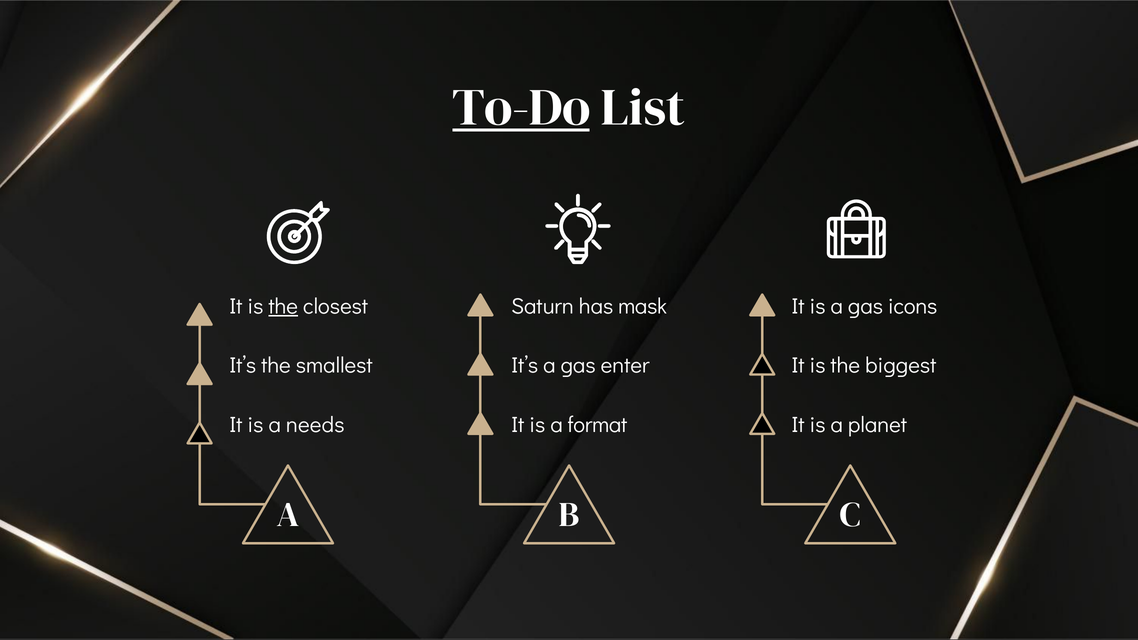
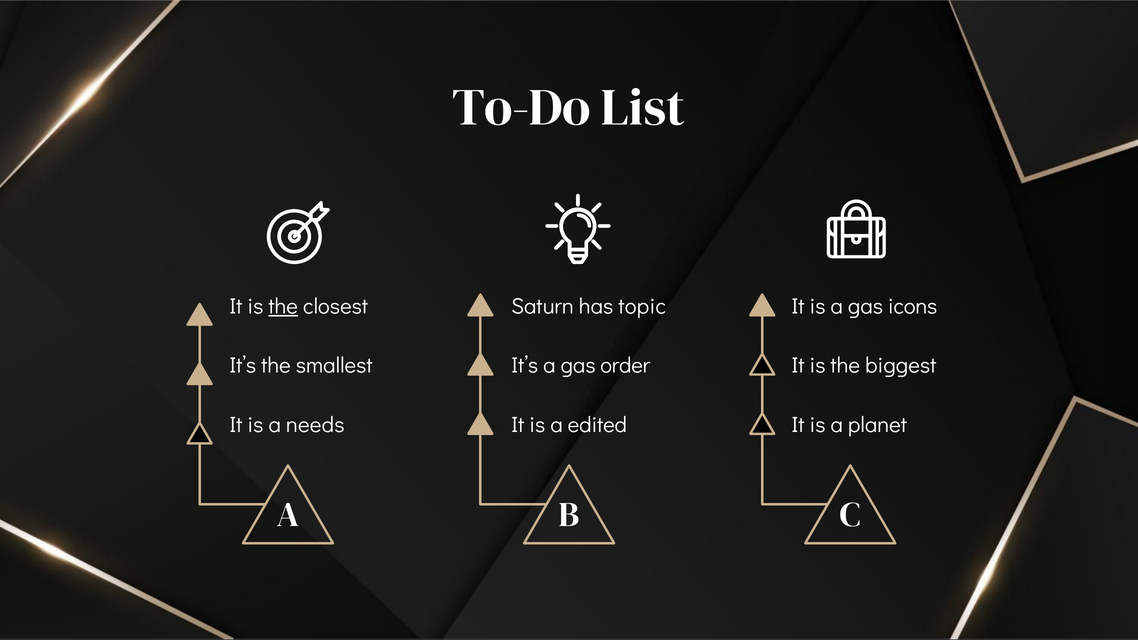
To-Do underline: present -> none
mask: mask -> topic
enter: enter -> order
format: format -> edited
